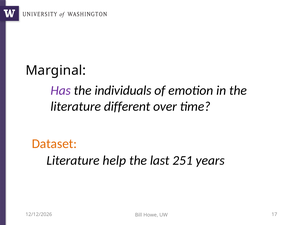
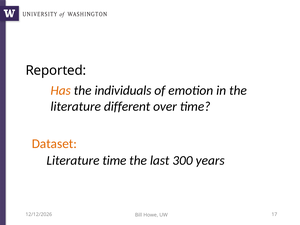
Marginal: Marginal -> Reported
Has colour: purple -> orange
Literature help: help -> time
251: 251 -> 300
